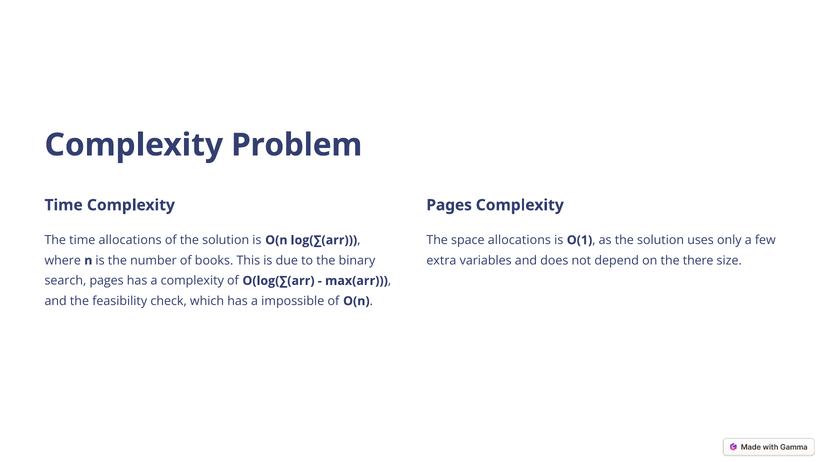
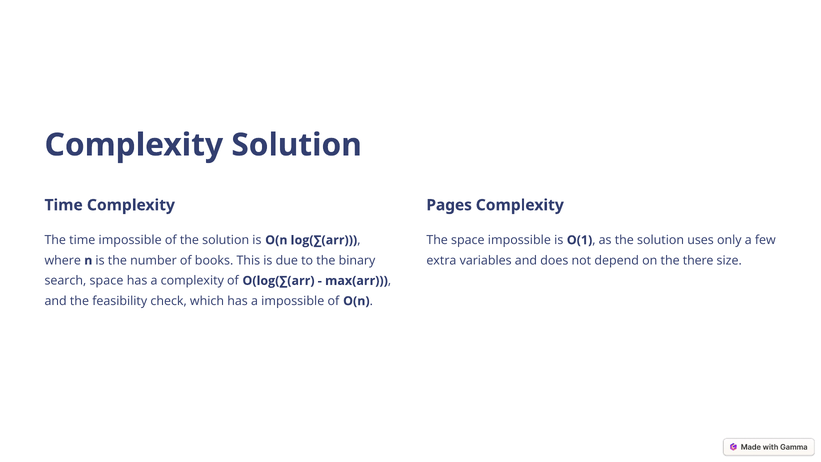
Complexity Problem: Problem -> Solution
time allocations: allocations -> impossible
space allocations: allocations -> impossible
search pages: pages -> space
